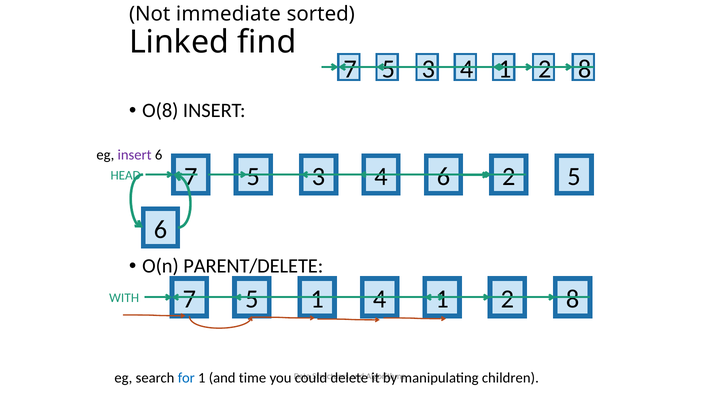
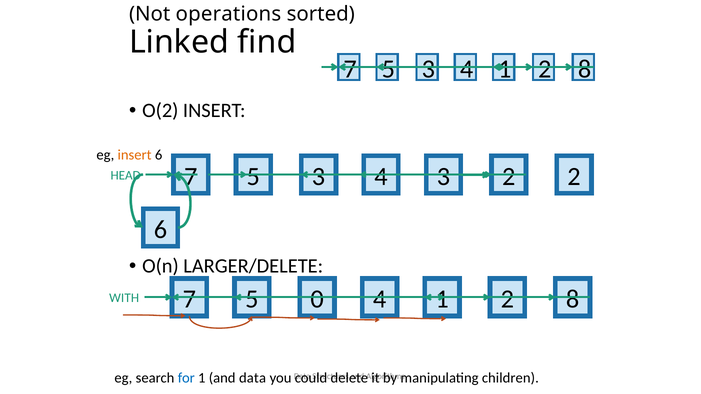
immediate: immediate -> operations
O(8: O(8 -> O(2
insert at (135, 155) colour: purple -> orange
3 6: 6 -> 3
5 5: 5 -> 2
PARENT/DELETE: PARENT/DELETE -> LARGER/DELETE
7 1: 1 -> 0
and time: time -> data
